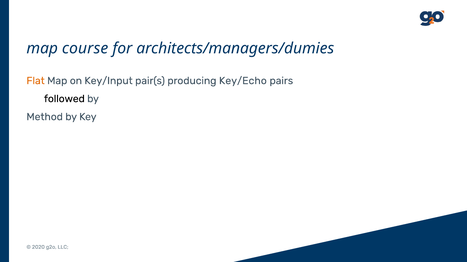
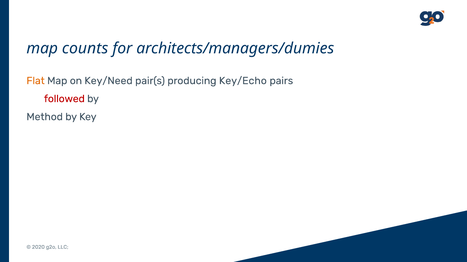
course: course -> counts
Key/Input: Key/Input -> Key/Need
followed colour: black -> red
